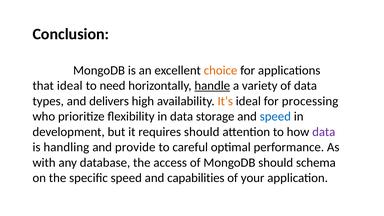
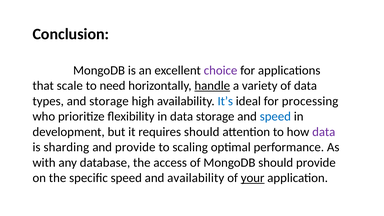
choice colour: orange -> purple
that ideal: ideal -> scale
and delivers: delivers -> storage
It’s colour: orange -> blue
handling: handling -> sharding
careful: careful -> scaling
should schema: schema -> provide
and capabilities: capabilities -> availability
your underline: none -> present
